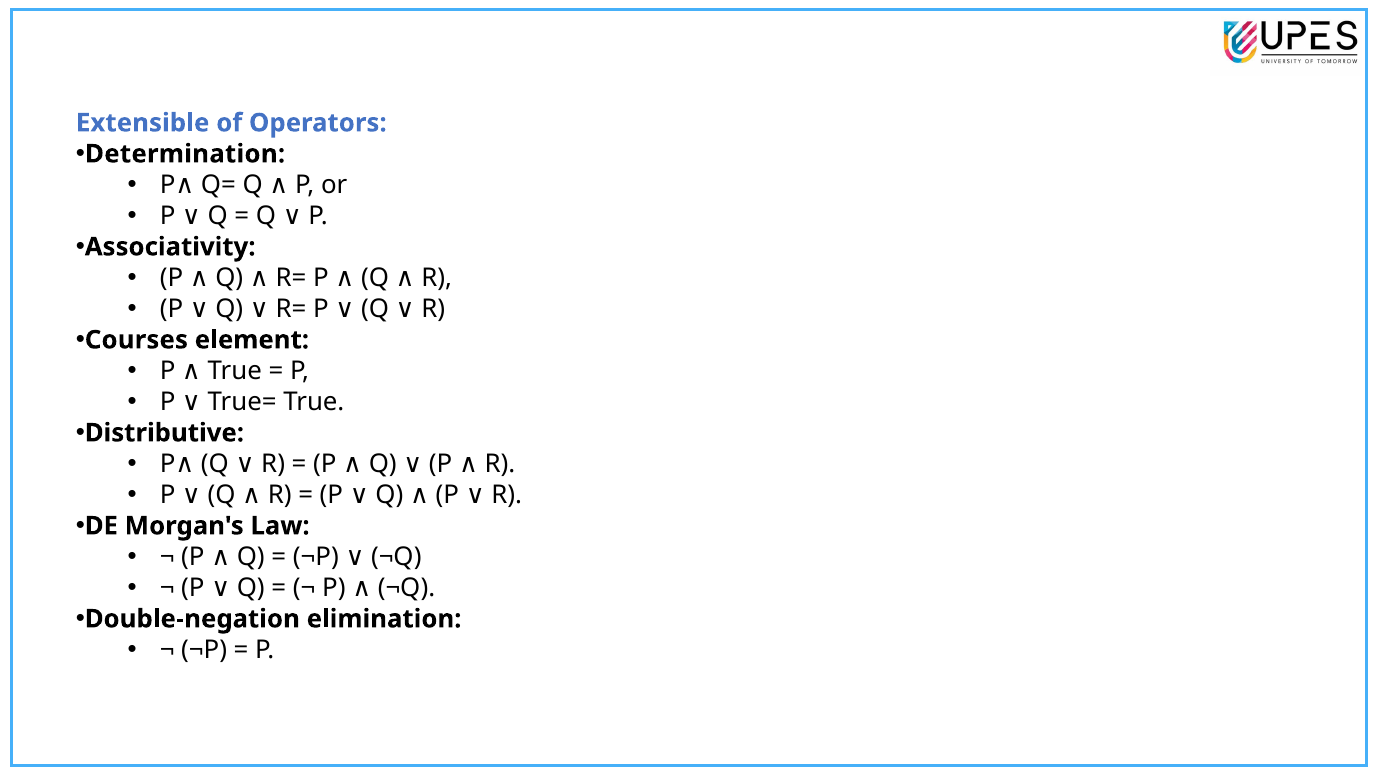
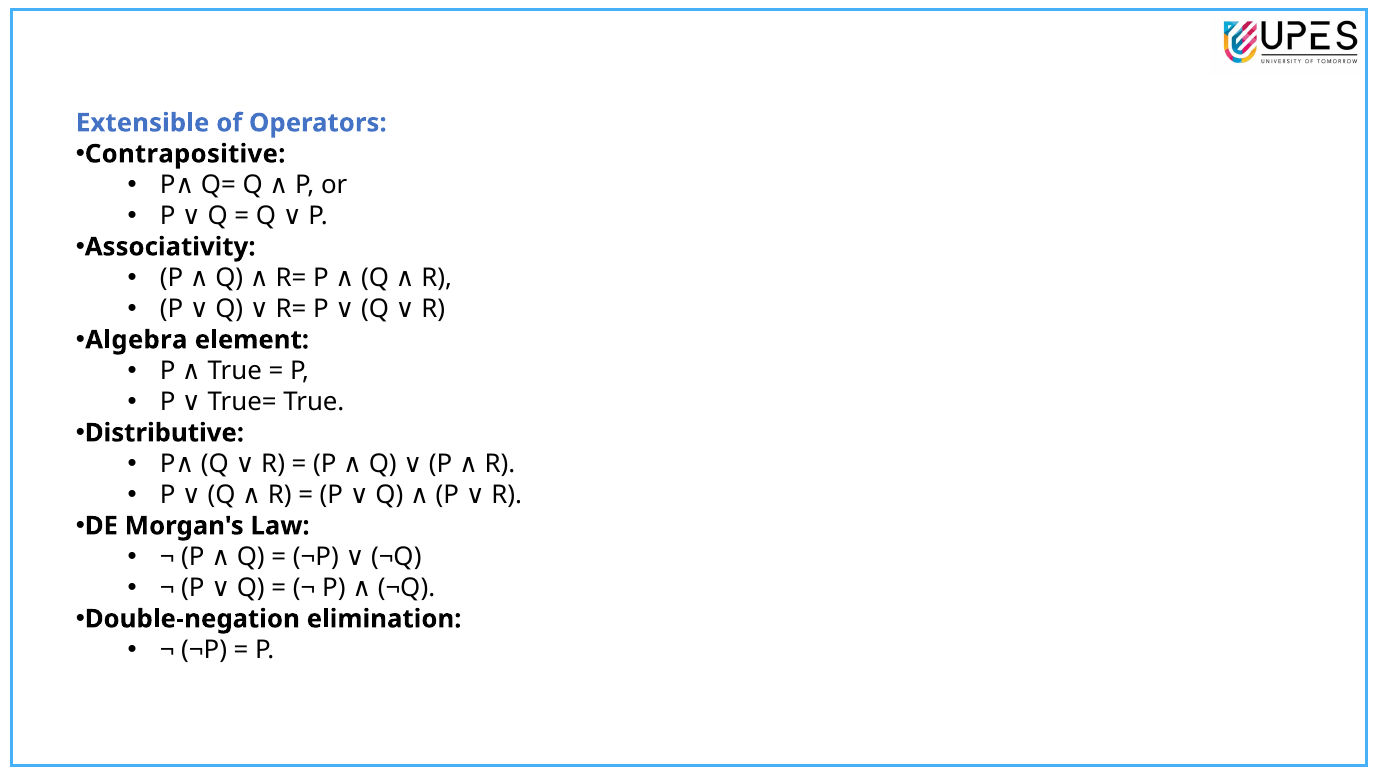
Determination: Determination -> Contrapositive
Courses: Courses -> Algebra
